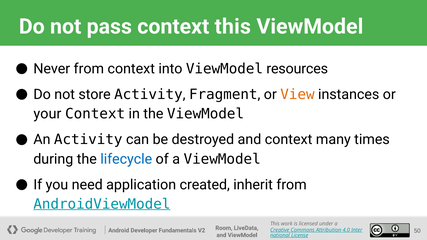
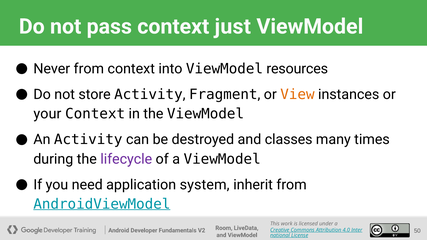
context this: this -> just
and context: context -> classes
lifecycle colour: blue -> purple
created: created -> system
